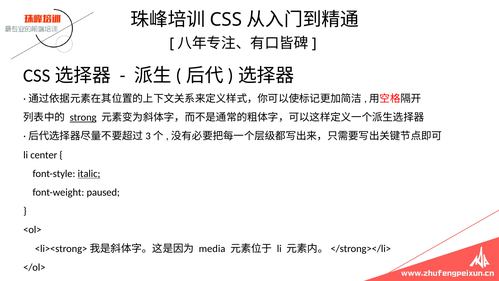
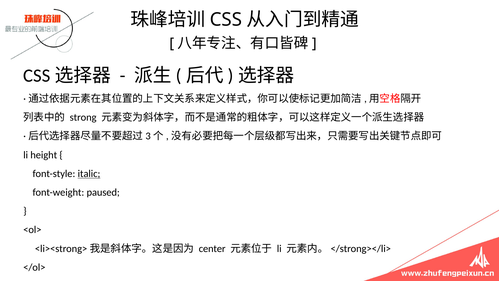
strong underline: present -> none
center: center -> height
media: media -> center
